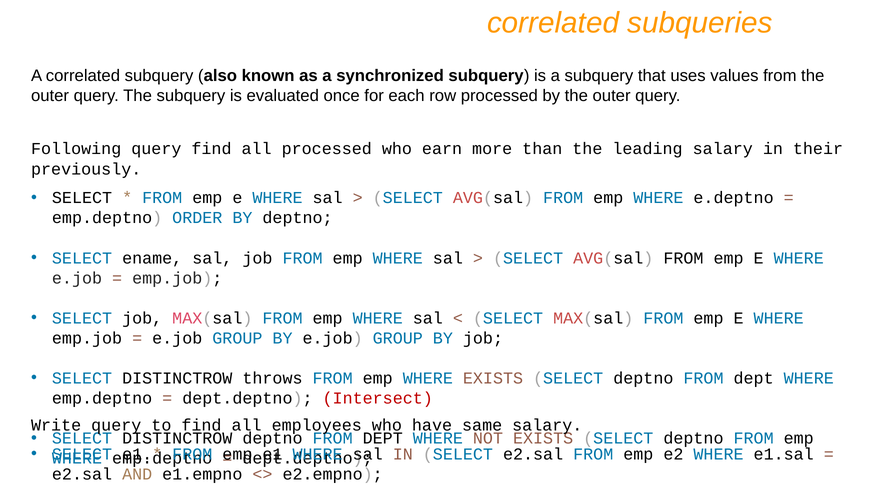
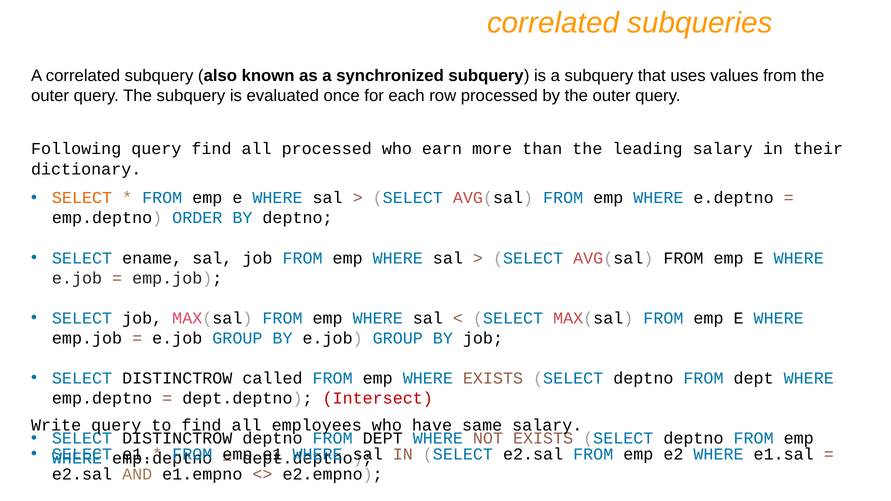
previously: previously -> dictionary
SELECT at (82, 198) colour: black -> orange
throws: throws -> called
